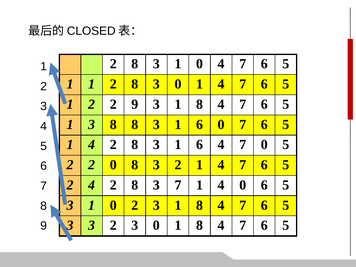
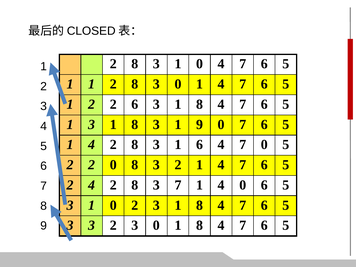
2 9: 9 -> 6
8 at (113, 124): 8 -> 1
6 at (200, 124): 6 -> 9
